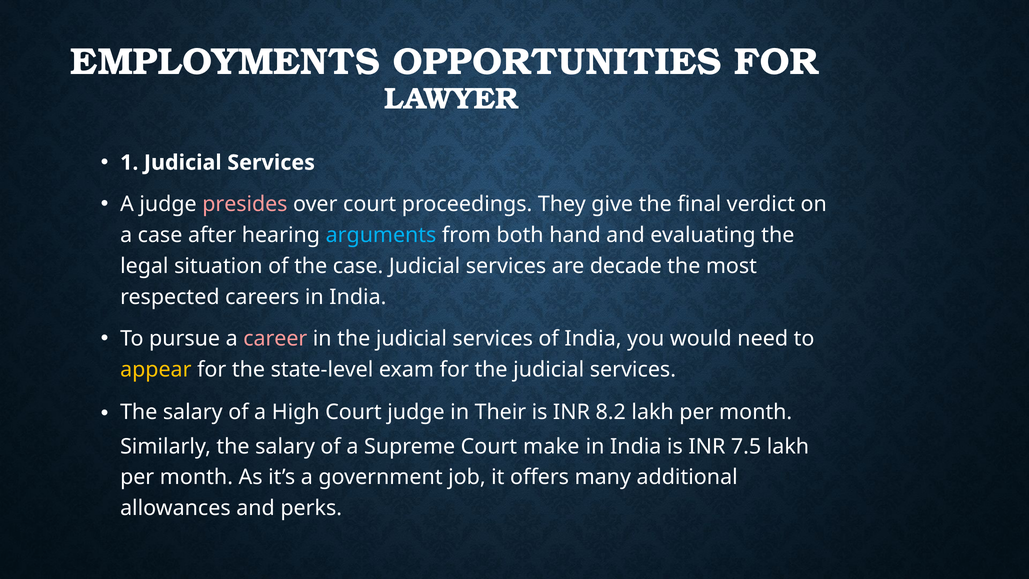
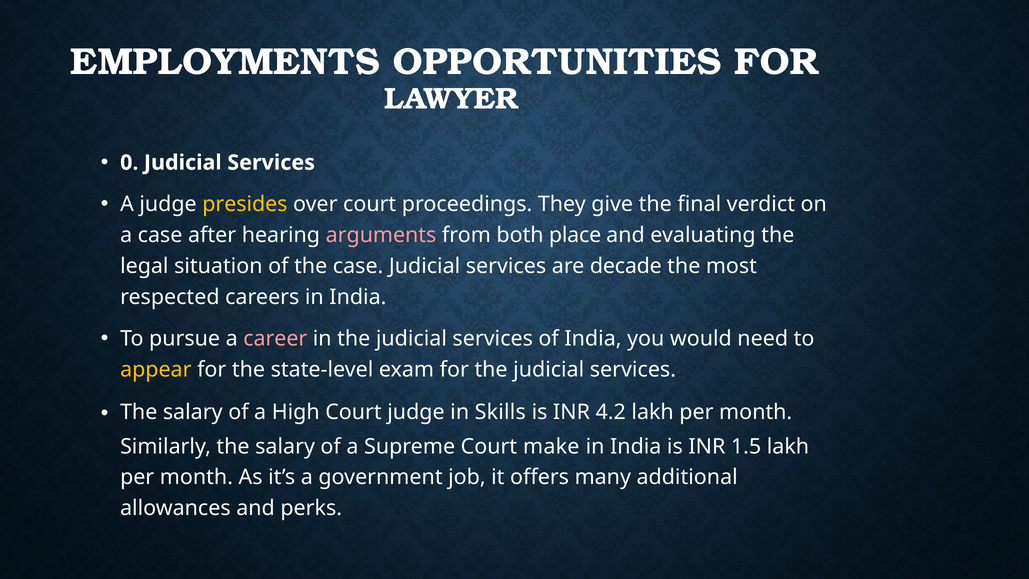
1: 1 -> 0
presides colour: pink -> yellow
arguments colour: light blue -> pink
hand: hand -> place
Their: Their -> Skills
8.2: 8.2 -> 4.2
7.5: 7.5 -> 1.5
